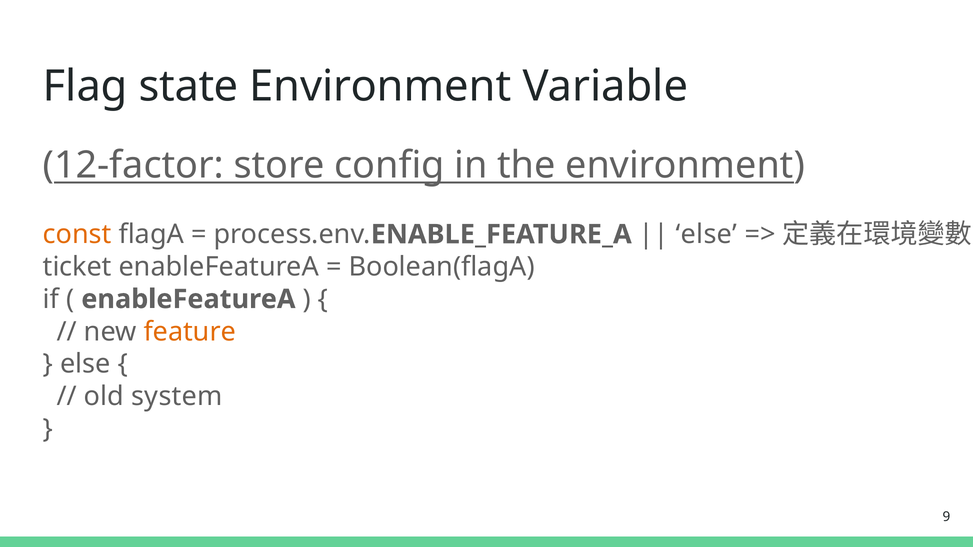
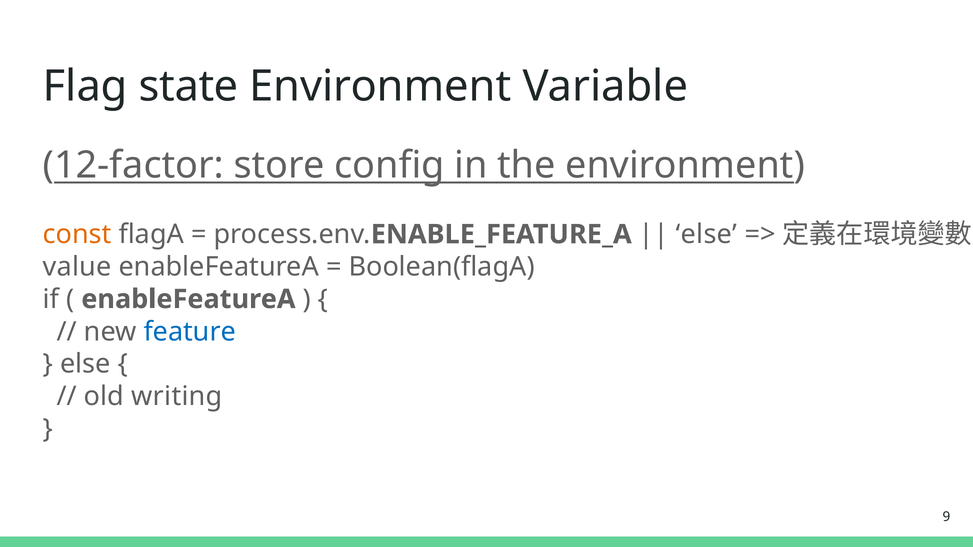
ticket: ticket -> value
feature colour: orange -> blue
system: system -> writing
